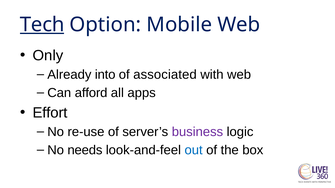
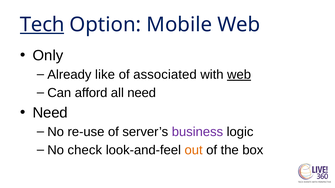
into: into -> like
web at (239, 75) underline: none -> present
all apps: apps -> need
Effort at (50, 113): Effort -> Need
needs: needs -> check
out colour: blue -> orange
